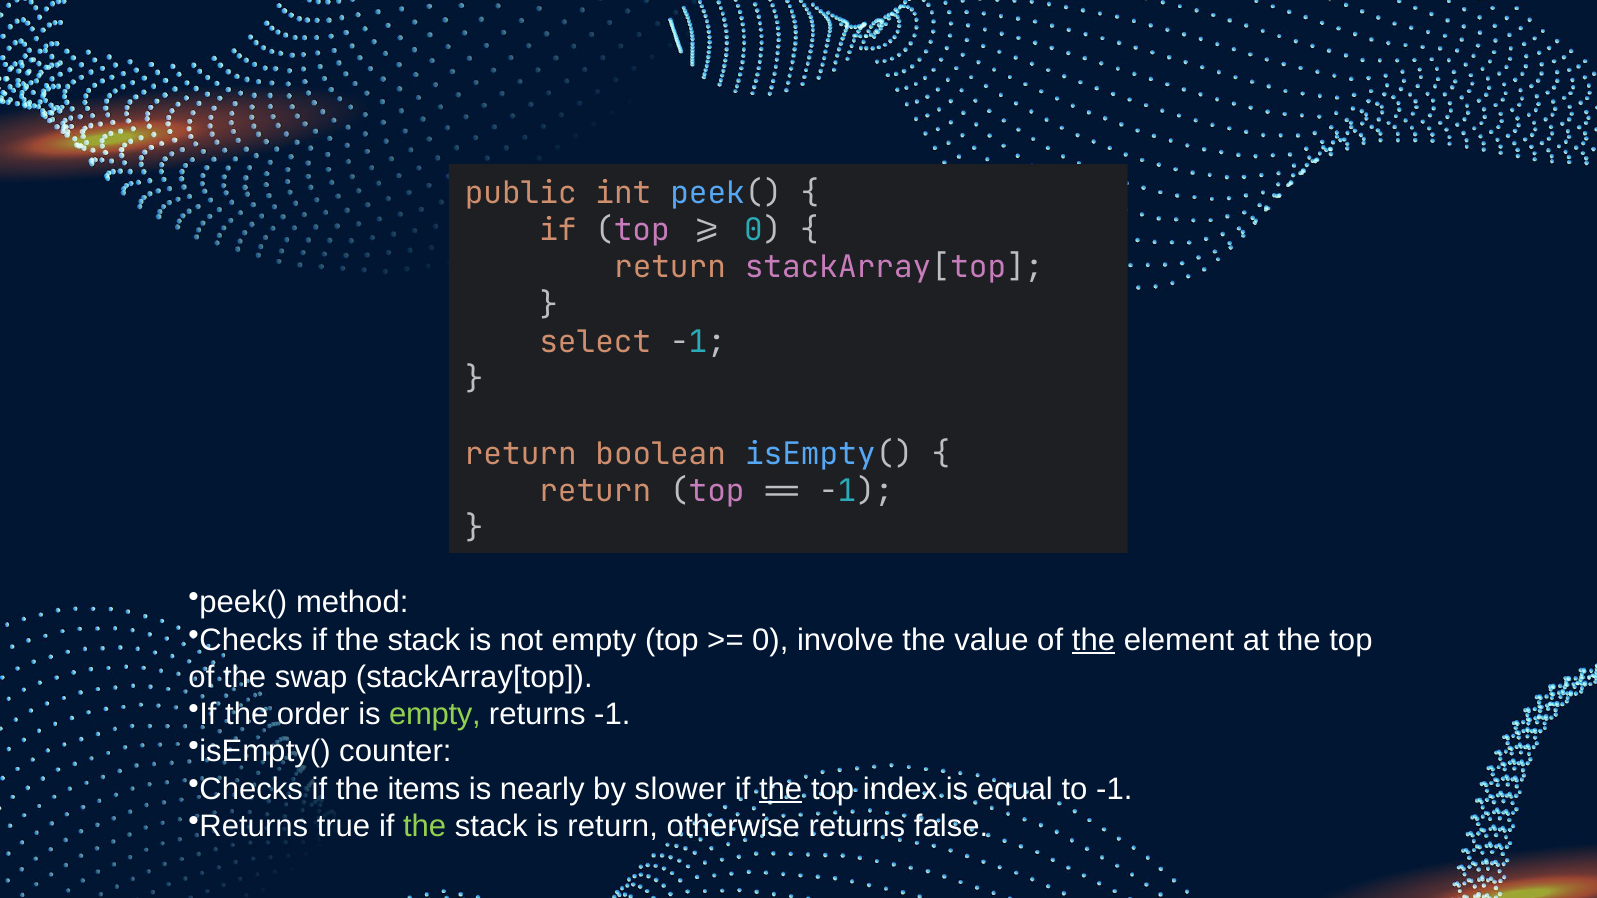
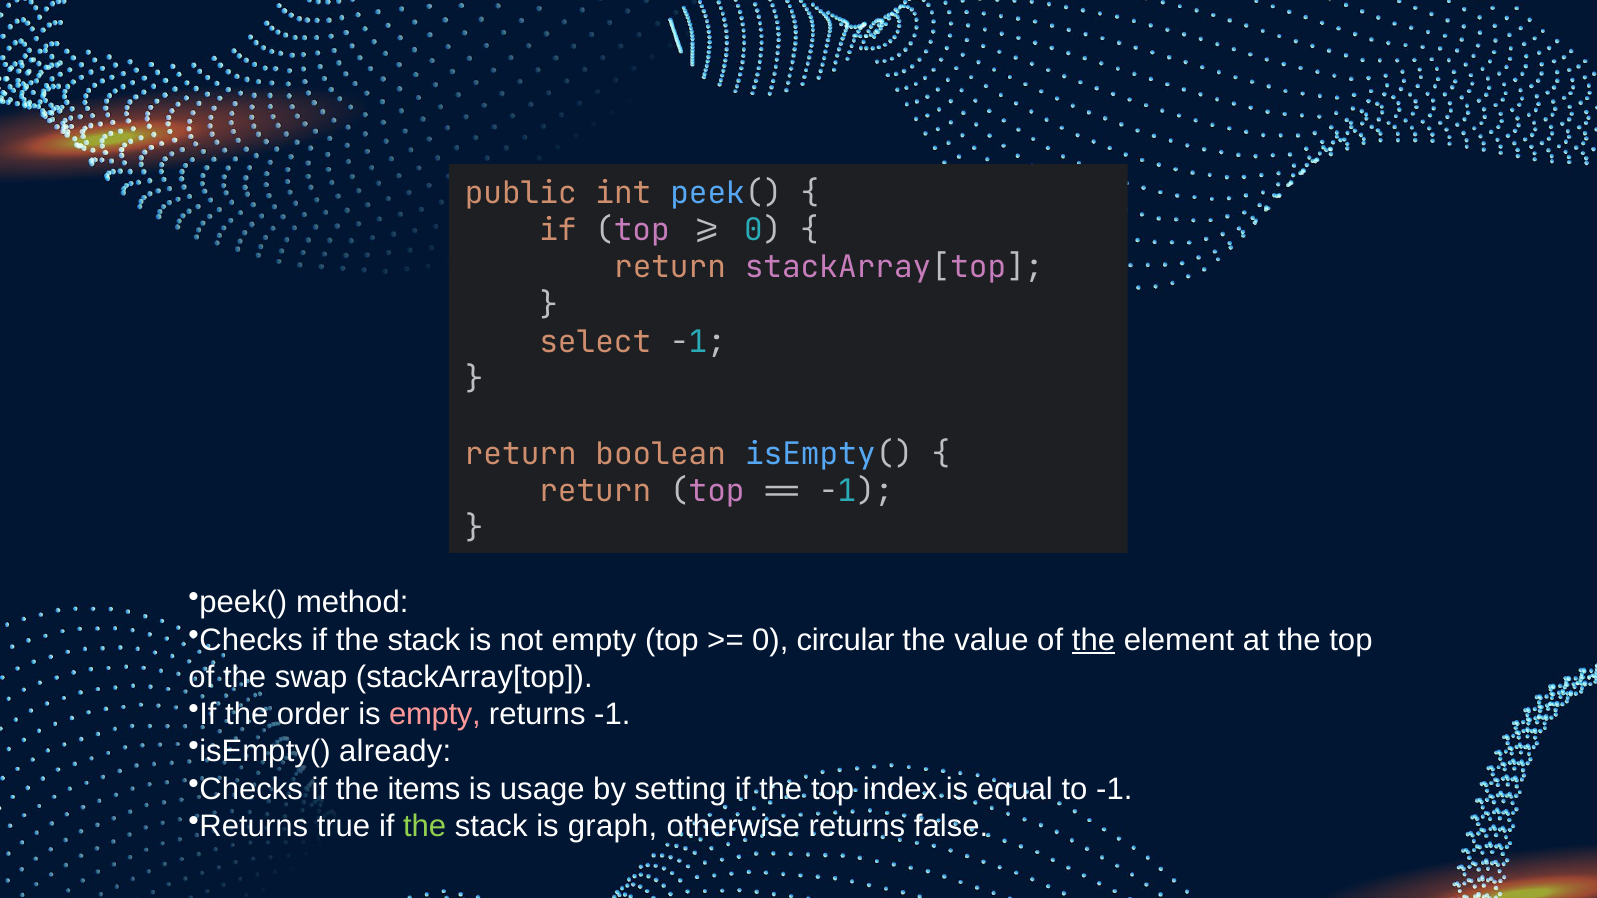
involve: involve -> circular
empty at (435, 715) colour: light green -> pink
counter: counter -> already
nearly: nearly -> usage
slower: slower -> setting
the at (781, 789) underline: present -> none
is return: return -> graph
